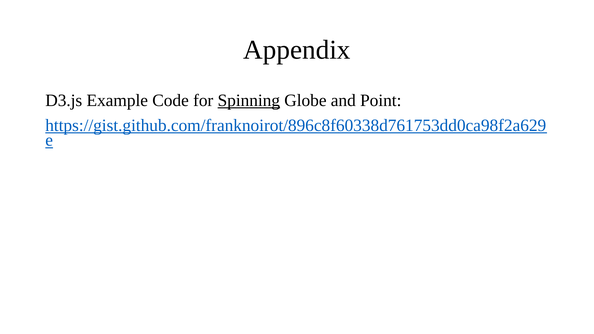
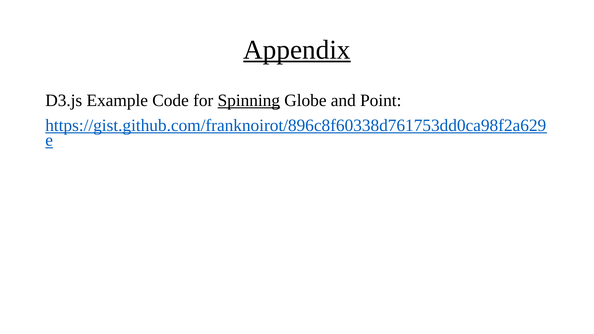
Appendix underline: none -> present
